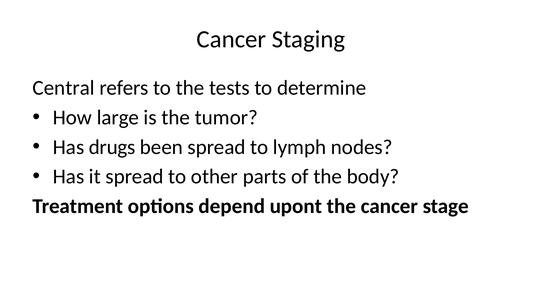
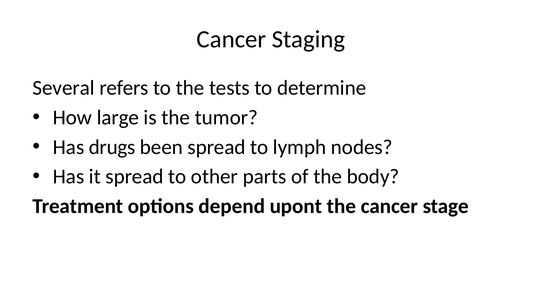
Central: Central -> Several
